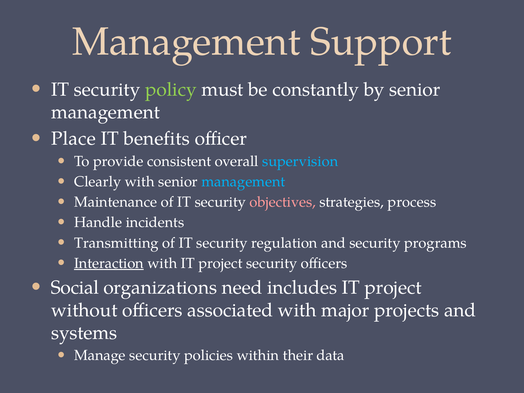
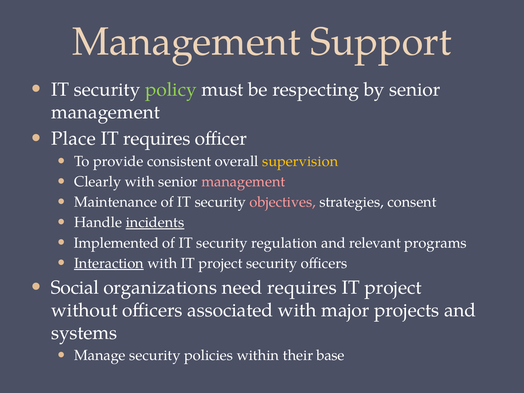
constantly: constantly -> respecting
IT benefits: benefits -> requires
supervision colour: light blue -> yellow
management at (243, 182) colour: light blue -> pink
process: process -> consent
incidents underline: none -> present
Transmitting: Transmitting -> Implemented
and security: security -> relevant
need includes: includes -> requires
data: data -> base
